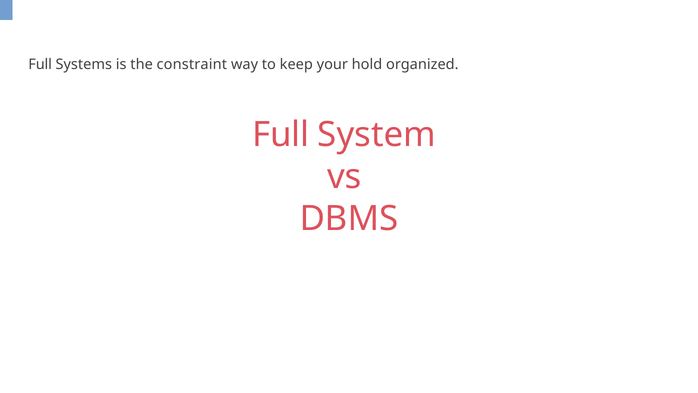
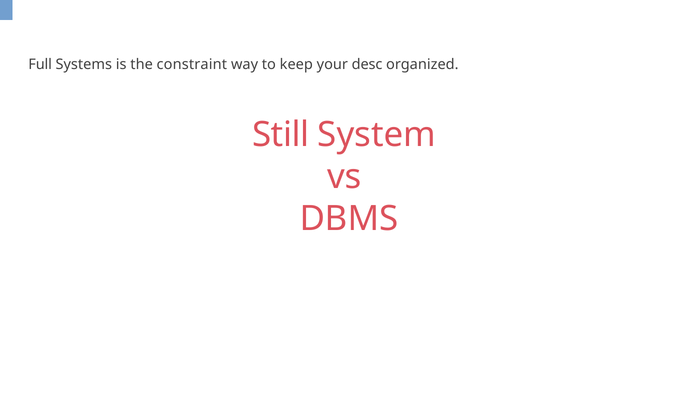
hold: hold -> desc
Full at (281, 135): Full -> Still
